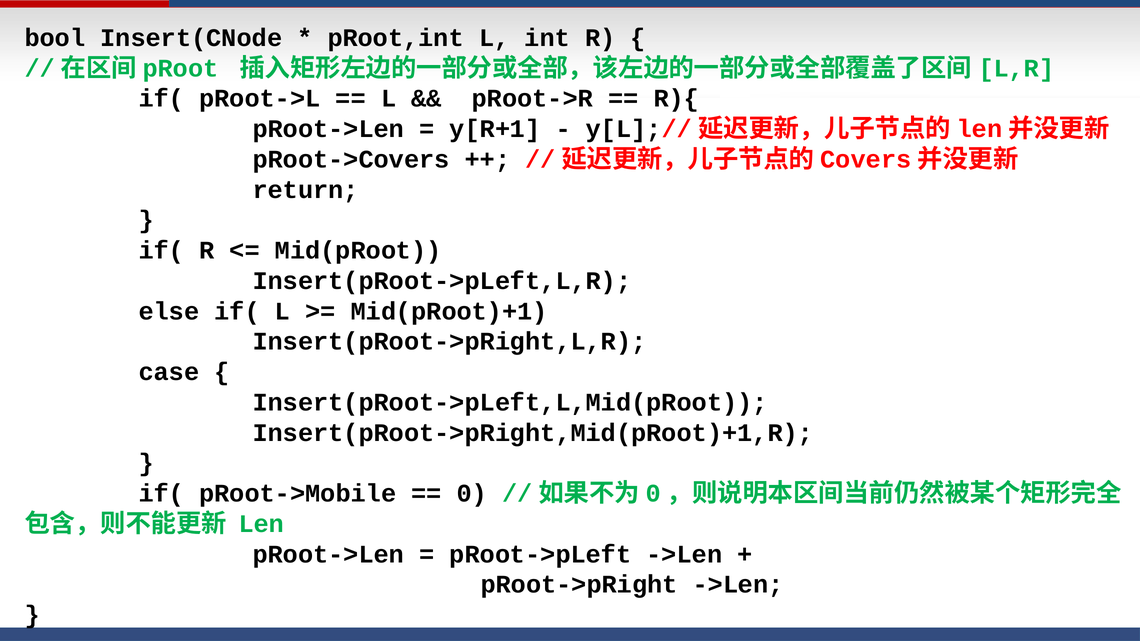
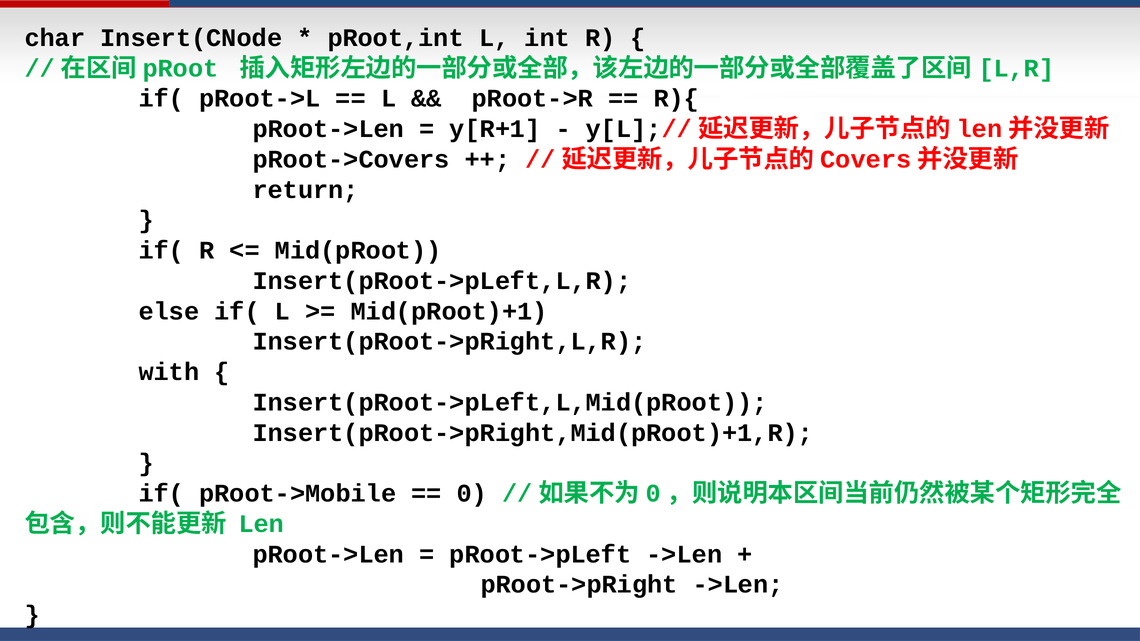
bool: bool -> char
case: case -> with
